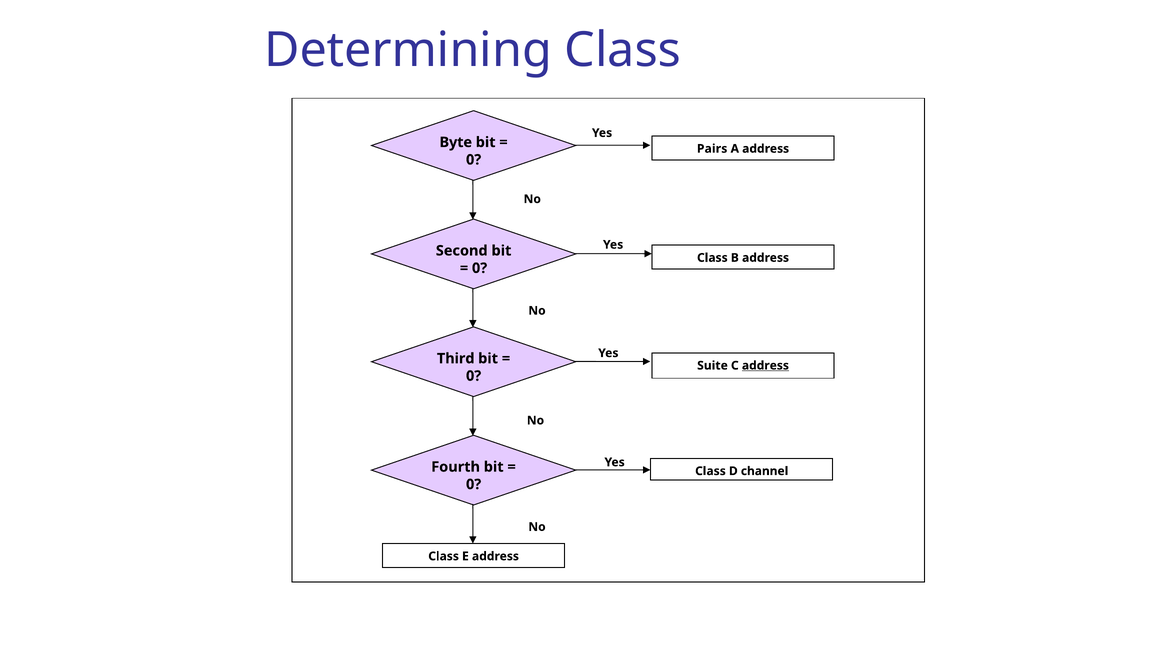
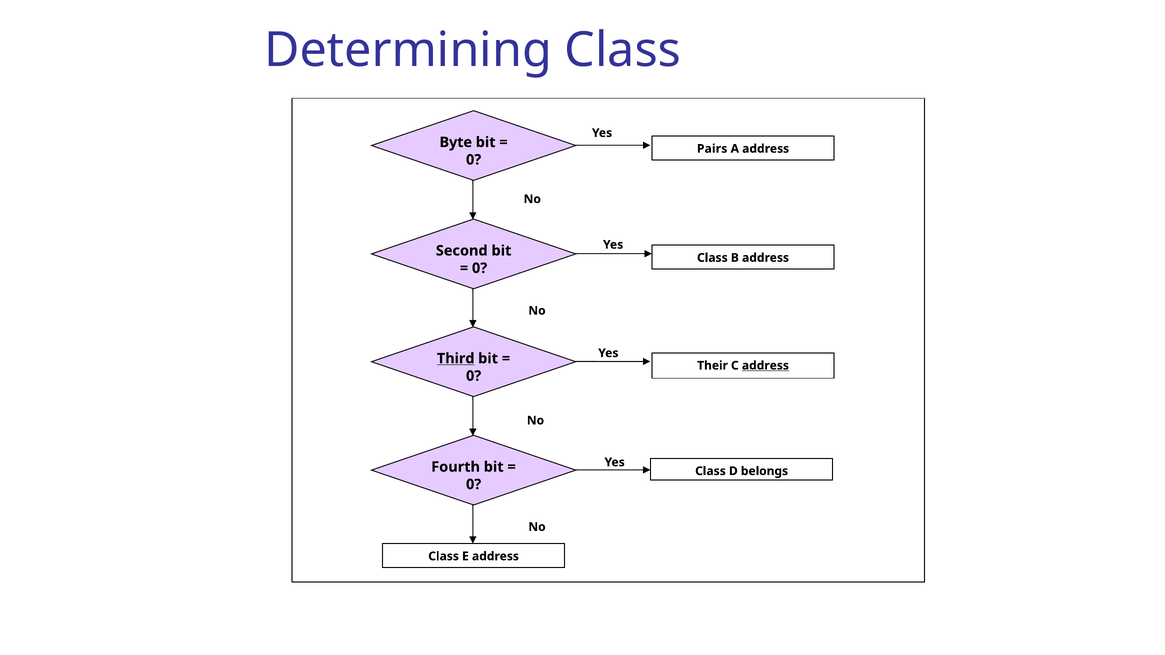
Third underline: none -> present
Suite: Suite -> Their
channel: channel -> belongs
